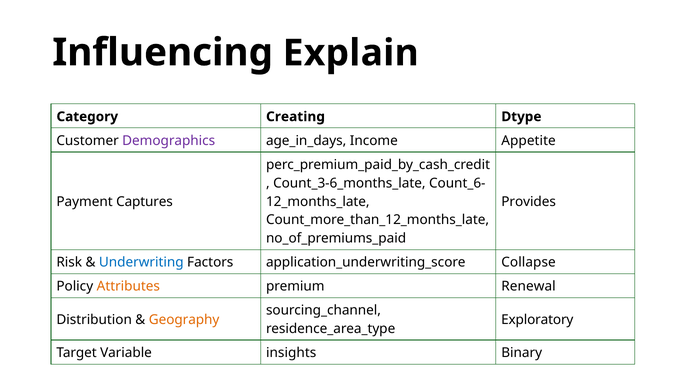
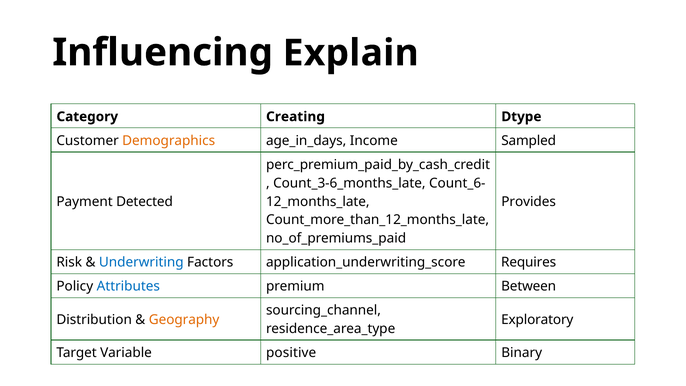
Demographics colour: purple -> orange
Appetite: Appetite -> Sampled
Captures: Captures -> Detected
Collapse: Collapse -> Requires
Attributes colour: orange -> blue
Renewal: Renewal -> Between
insights: insights -> positive
